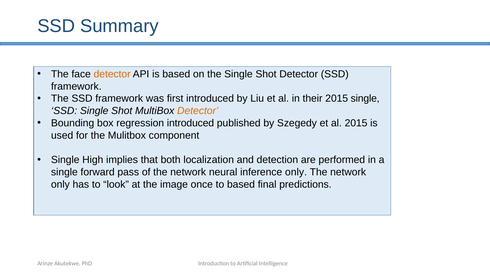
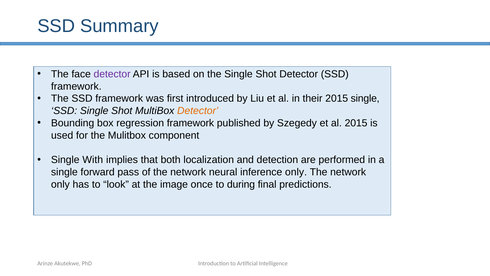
detector at (112, 74) colour: orange -> purple
regression introduced: introduced -> framework
High: High -> With
to based: based -> during
